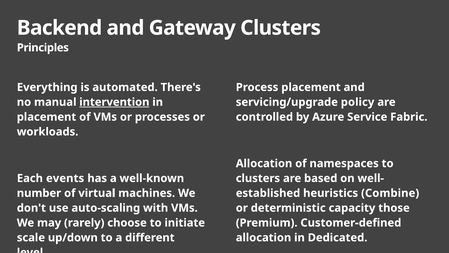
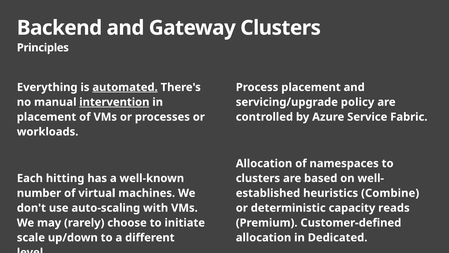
automated underline: none -> present
events: events -> hitting
those: those -> reads
